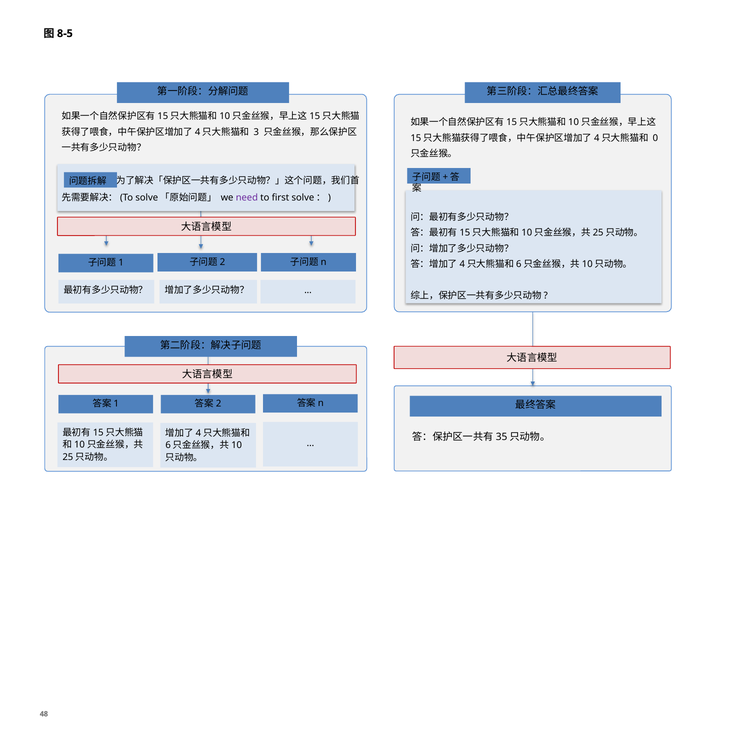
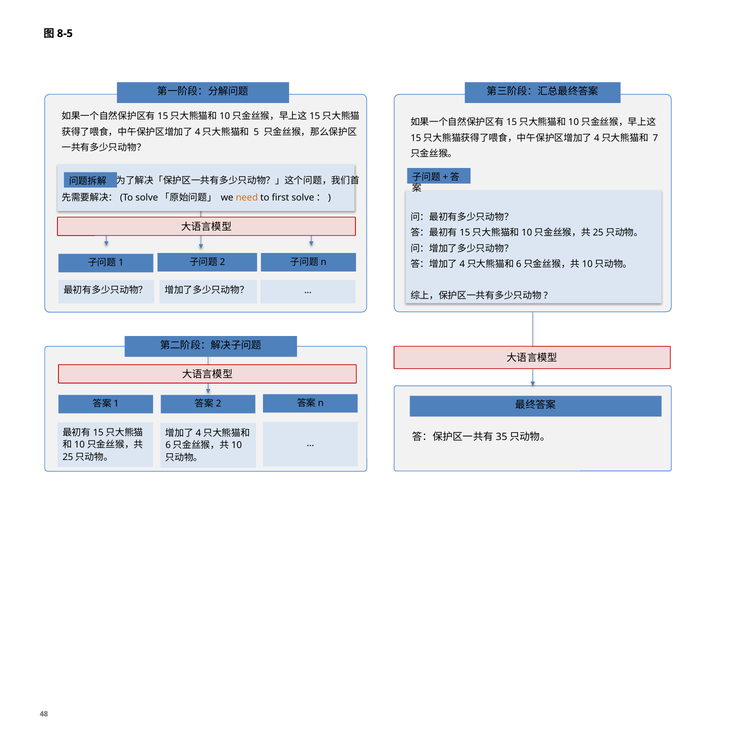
3: 3 -> 5
0: 0 -> 7
need colour: purple -> orange
